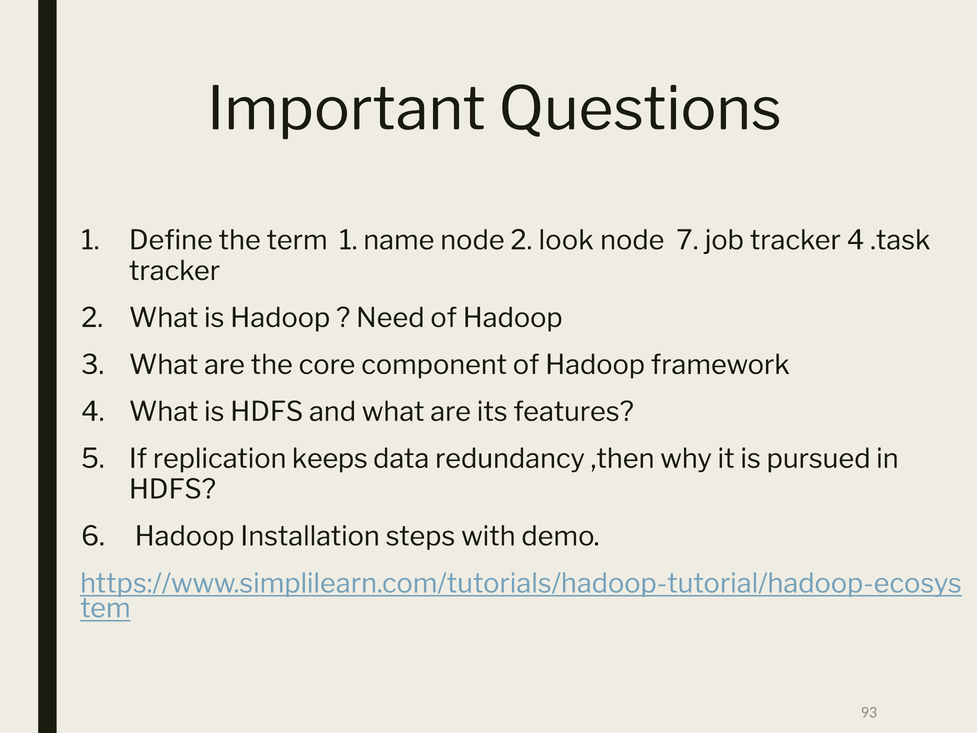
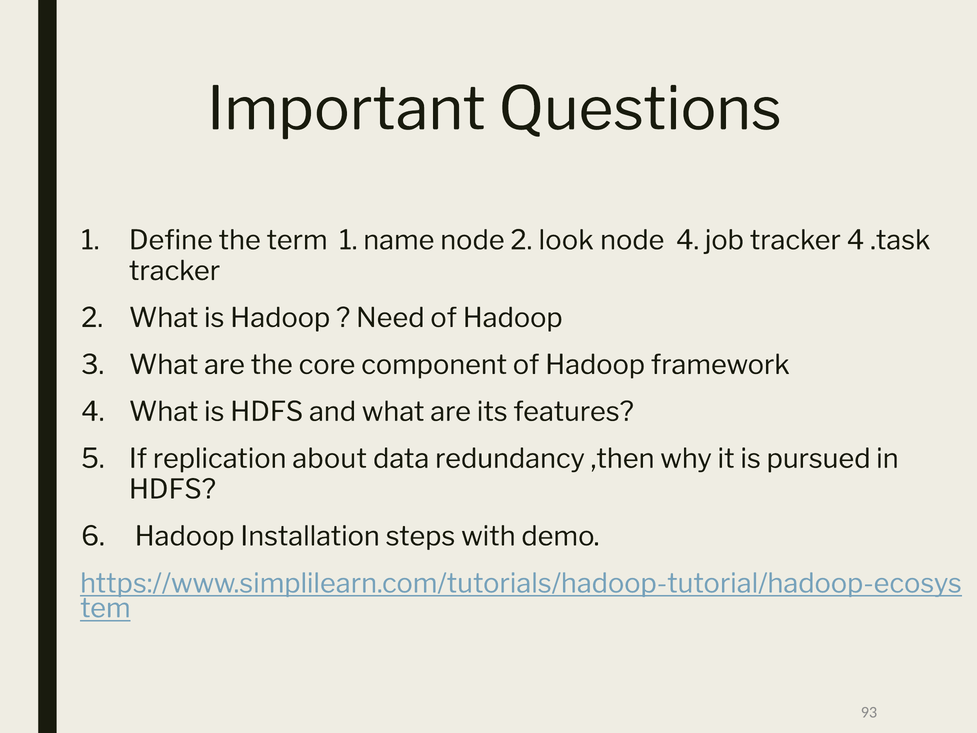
node 7: 7 -> 4
keeps: keeps -> about
